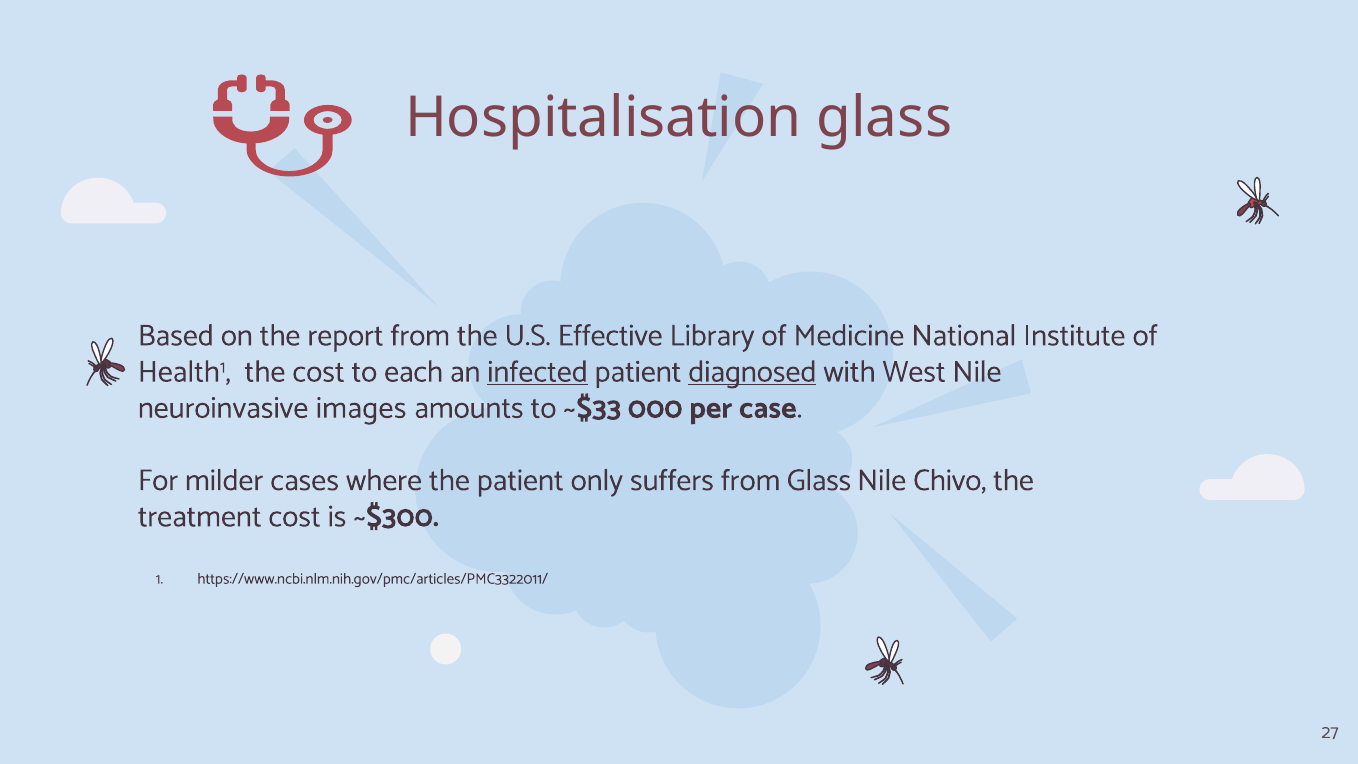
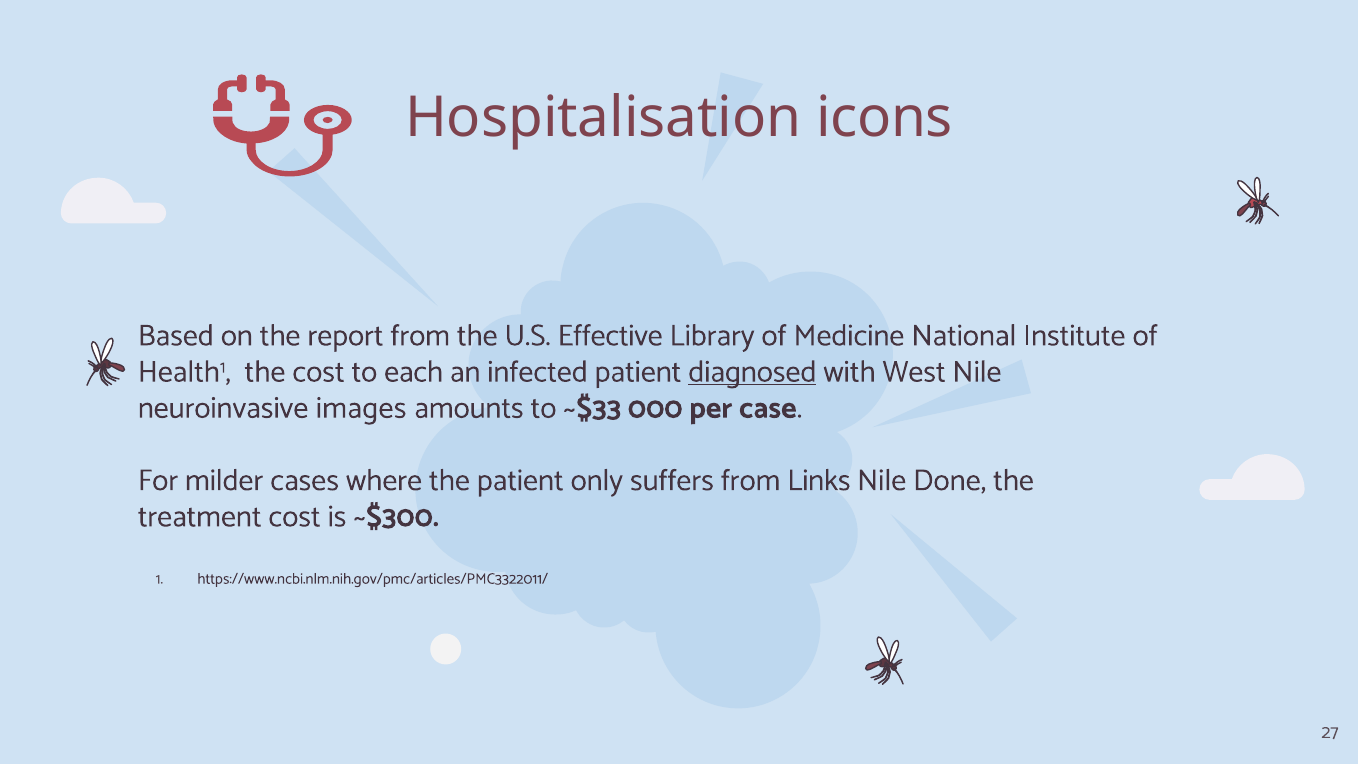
Hospitalisation glass: glass -> icons
infected underline: present -> none
from Glass: Glass -> Links
Chivo: Chivo -> Done
